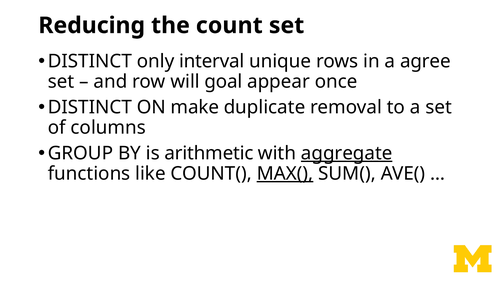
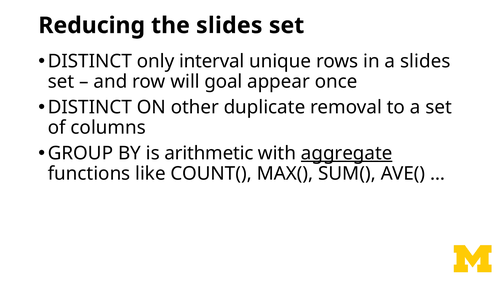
the count: count -> slides
a agree: agree -> slides
make: make -> other
MAX( underline: present -> none
